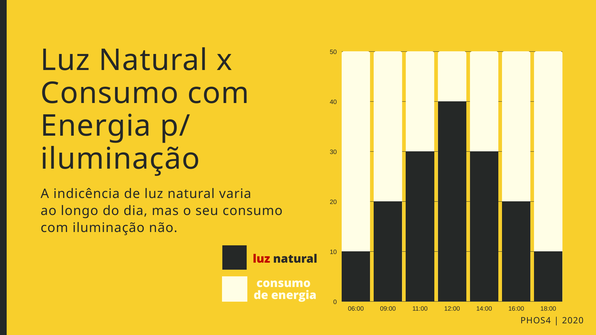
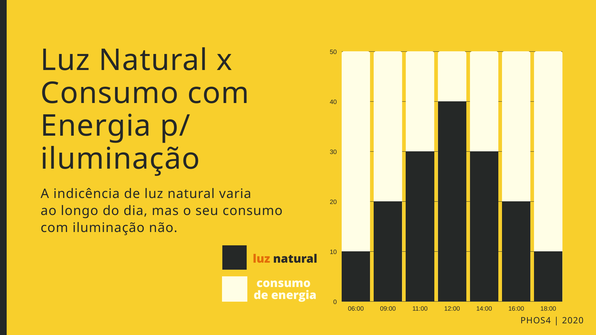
luz at (261, 259) colour: red -> orange
